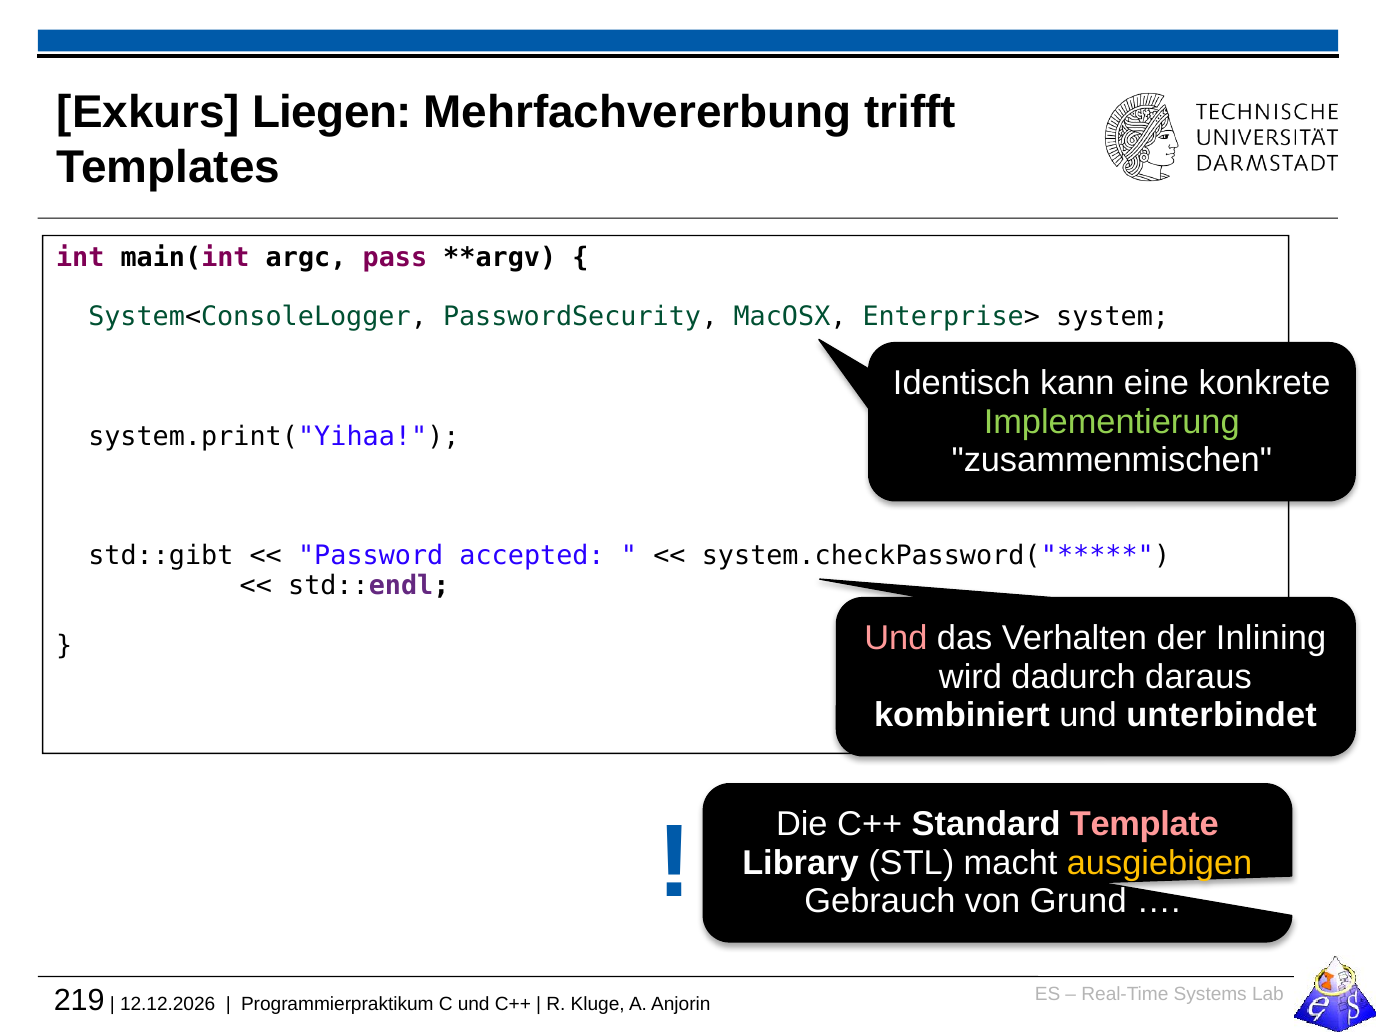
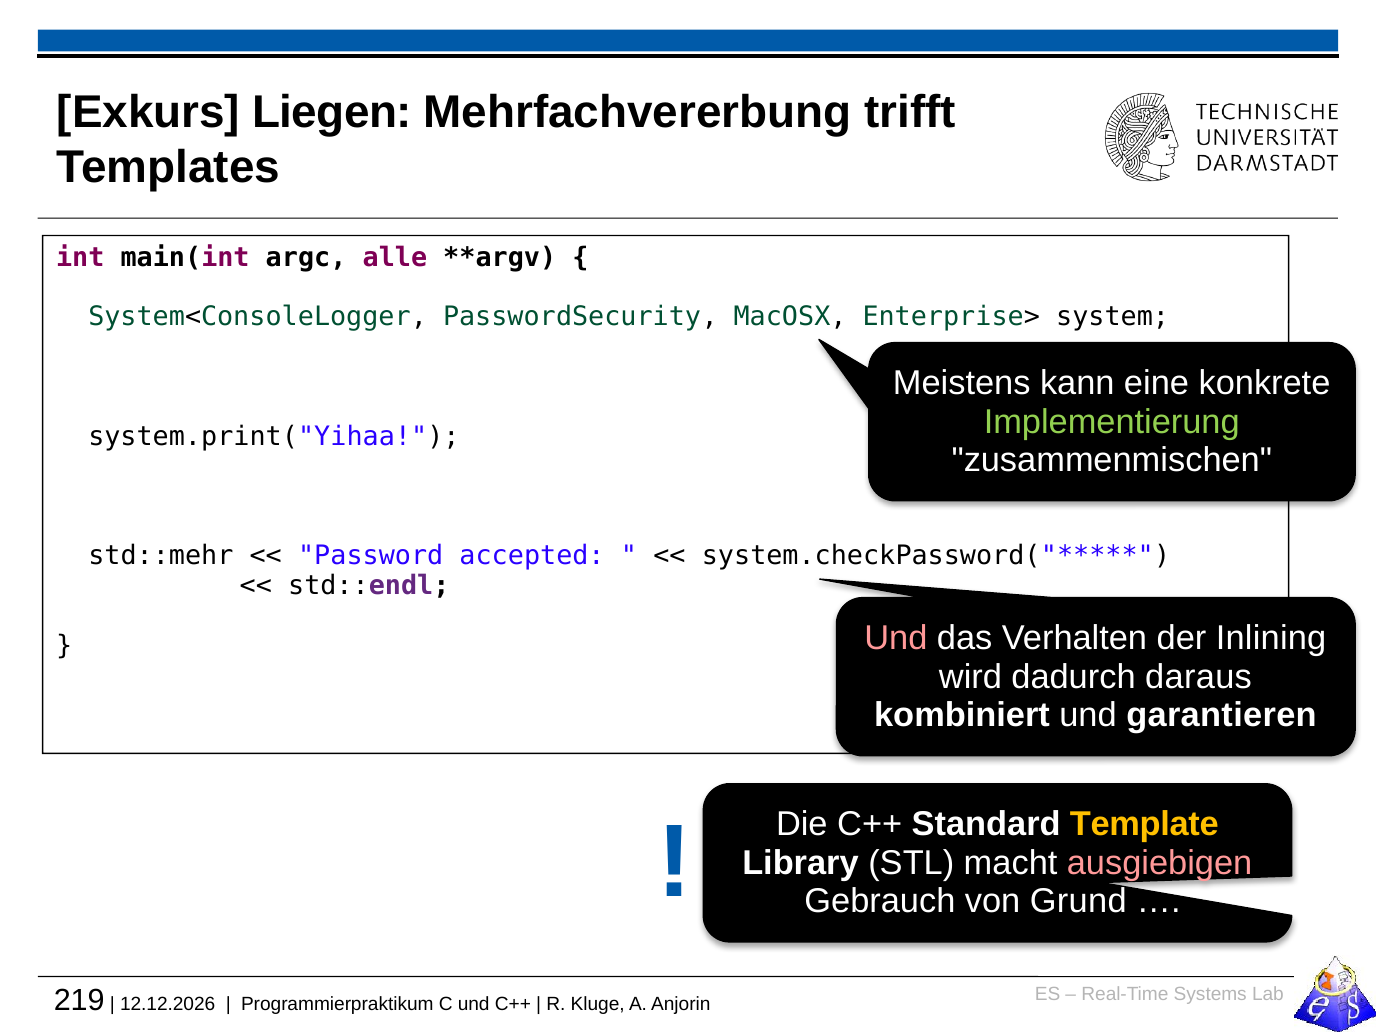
pass: pass -> alle
Identisch: Identisch -> Meistens
std::gibt: std::gibt -> std::mehr
unterbindet: unterbindet -> garantieren
Template colour: pink -> yellow
ausgiebigen colour: yellow -> pink
